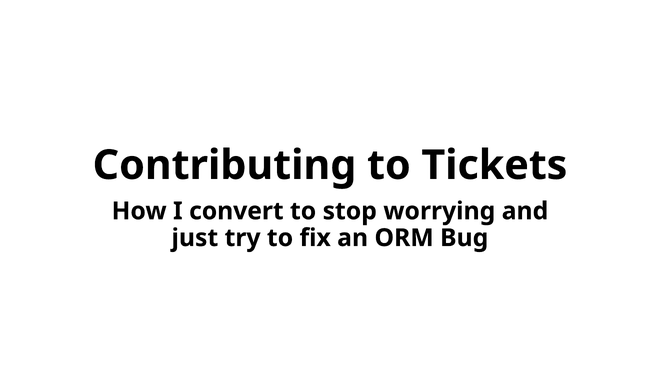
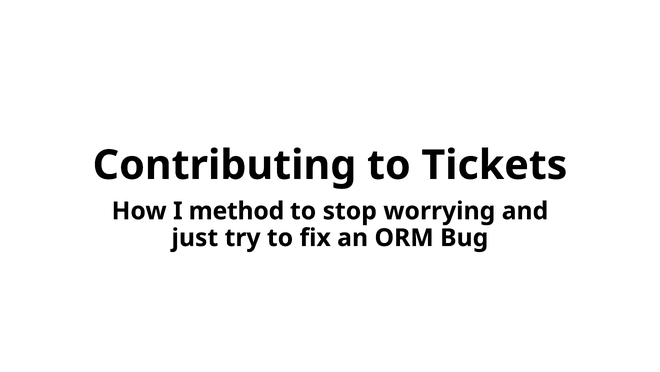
convert: convert -> method
